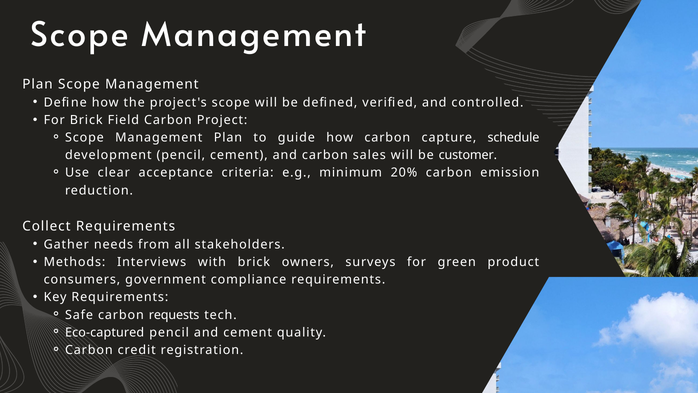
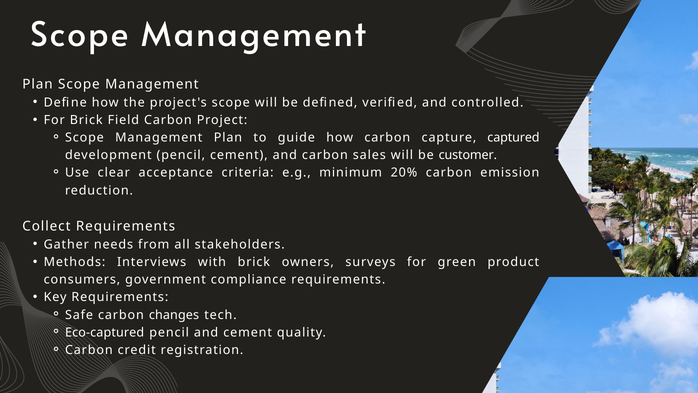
schedule: schedule -> captured
requests: requests -> changes
